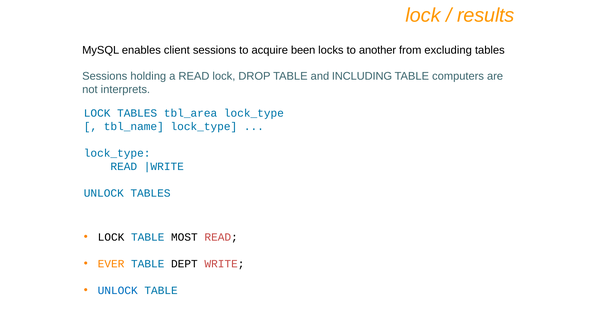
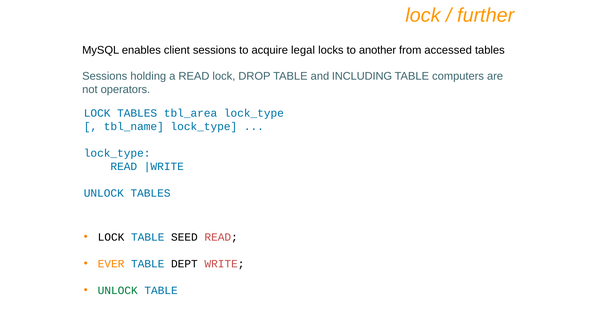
results: results -> further
been: been -> legal
excluding: excluding -> accessed
interprets: interprets -> operators
MOST: MOST -> SEED
UNLOCK at (118, 291) colour: blue -> green
